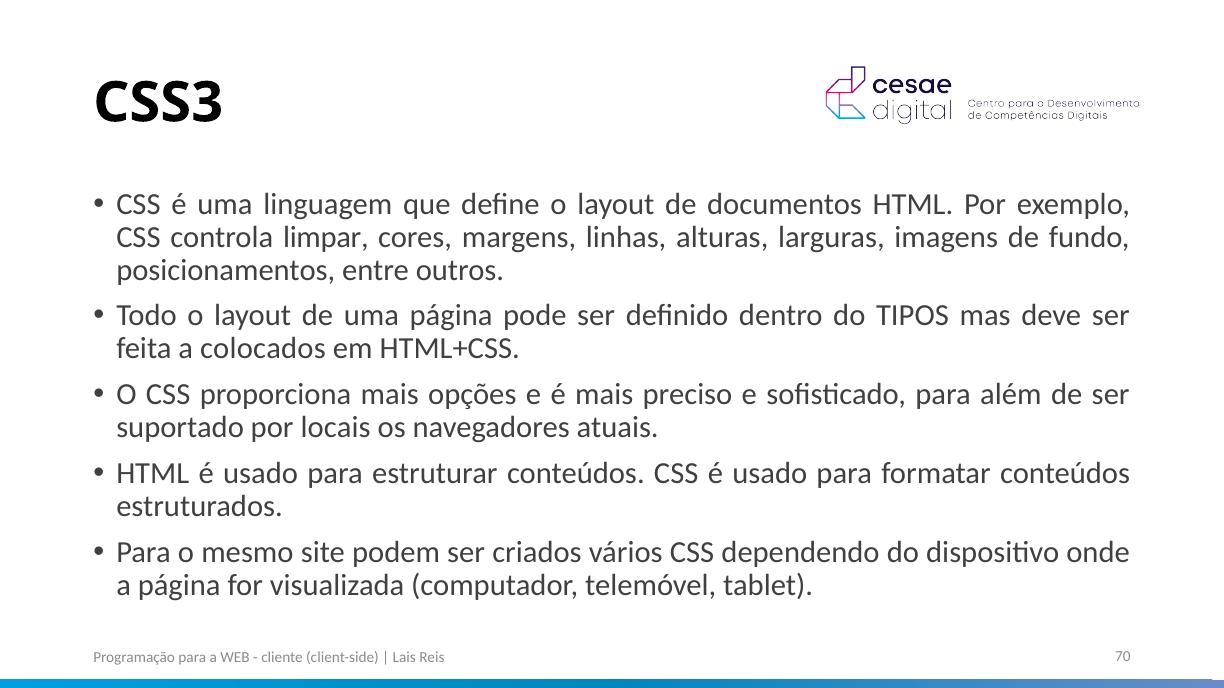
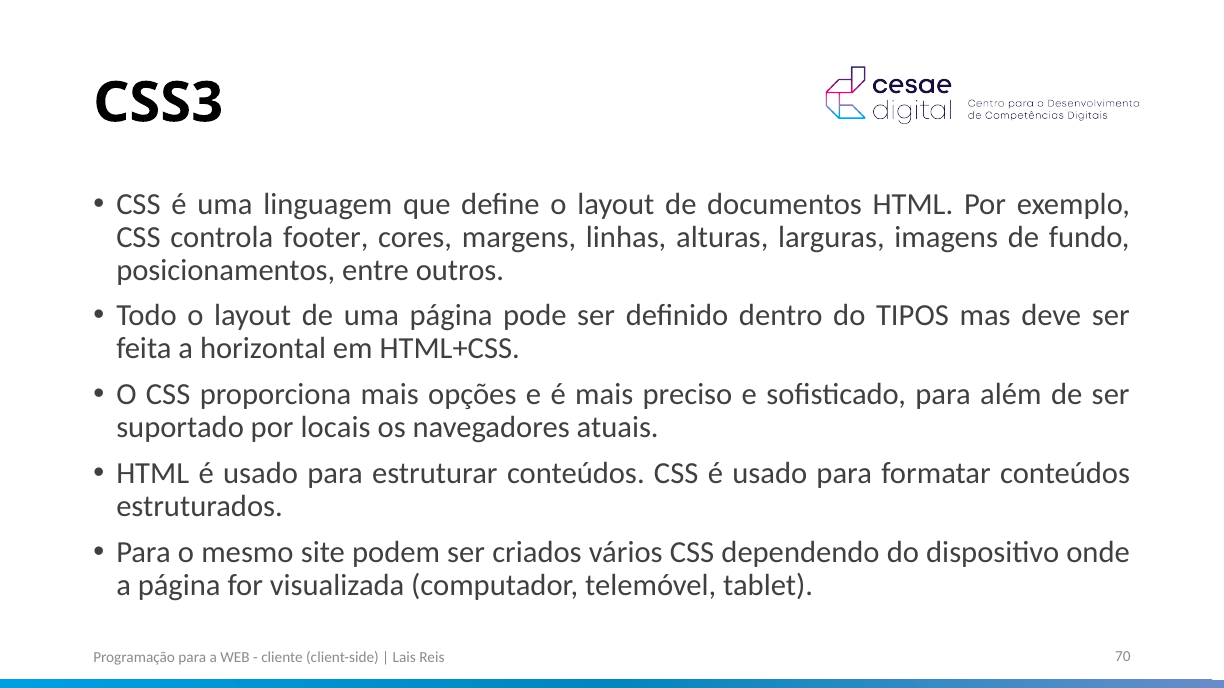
limpar: limpar -> footer
colocados: colocados -> horizontal
